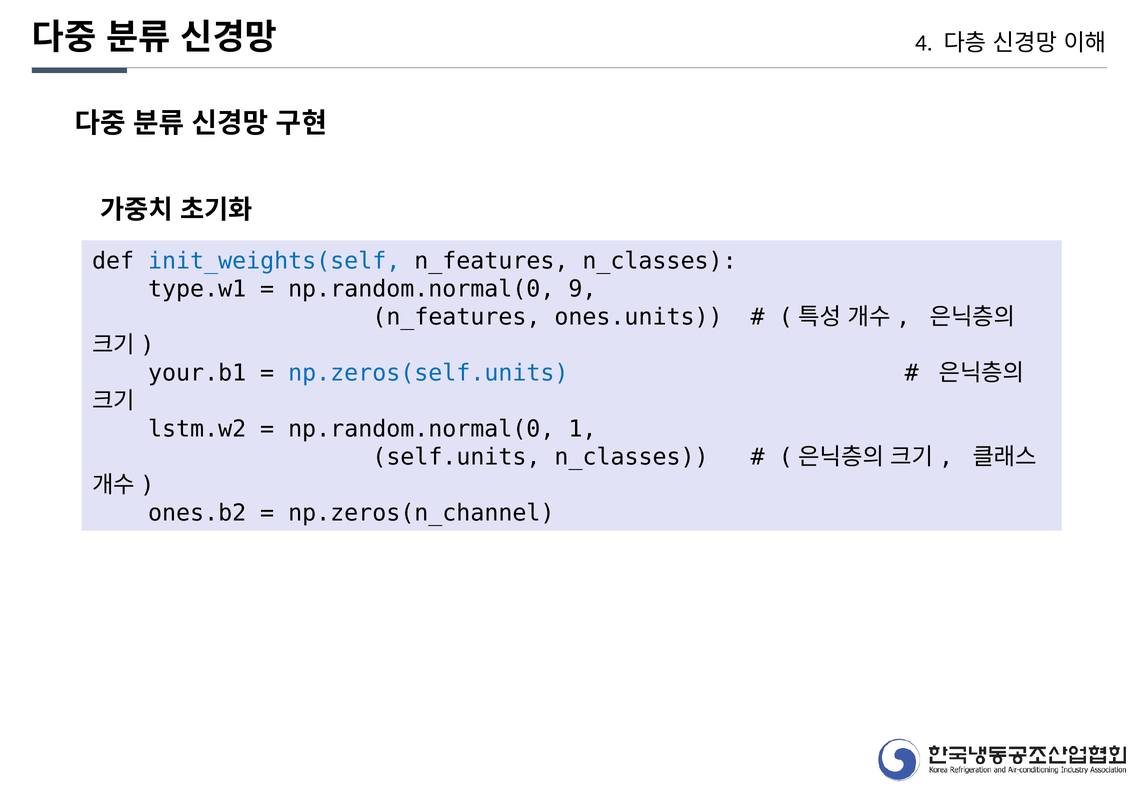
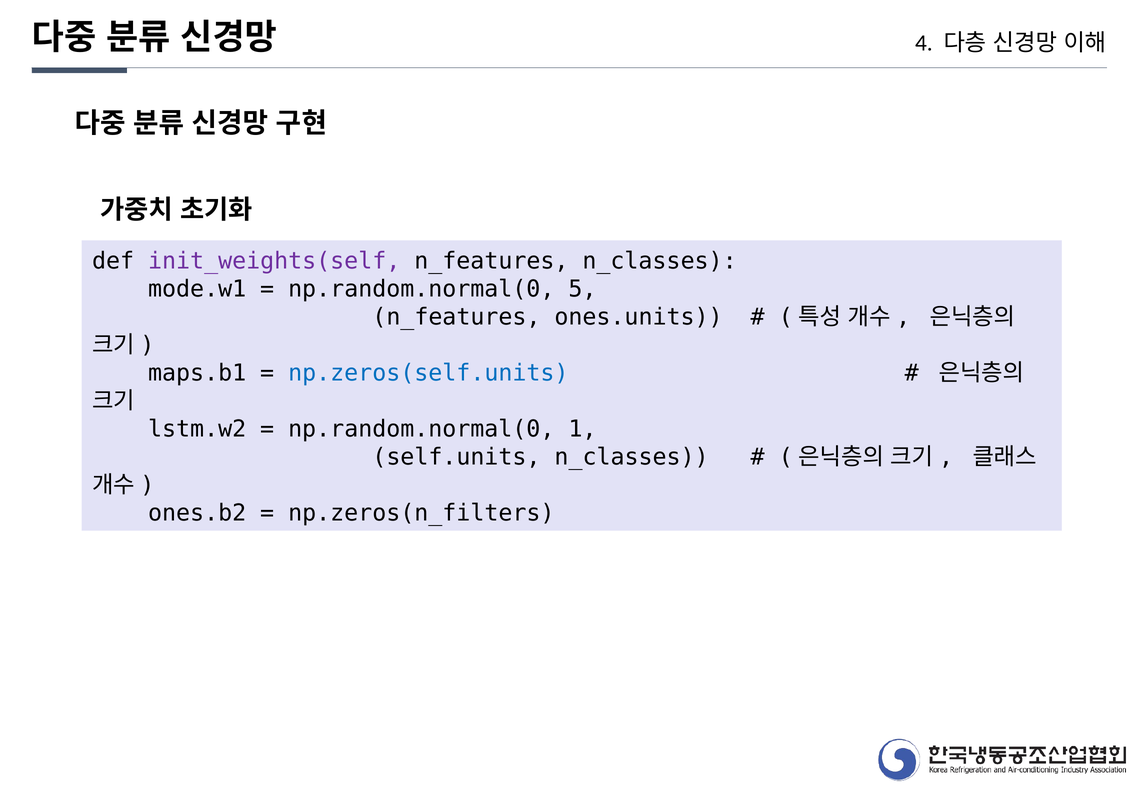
init_weights(self colour: blue -> purple
type.w1: type.w1 -> mode.w1
9: 9 -> 5
your.b1: your.b1 -> maps.b1
np.zeros(n_channel: np.zeros(n_channel -> np.zeros(n_filters
